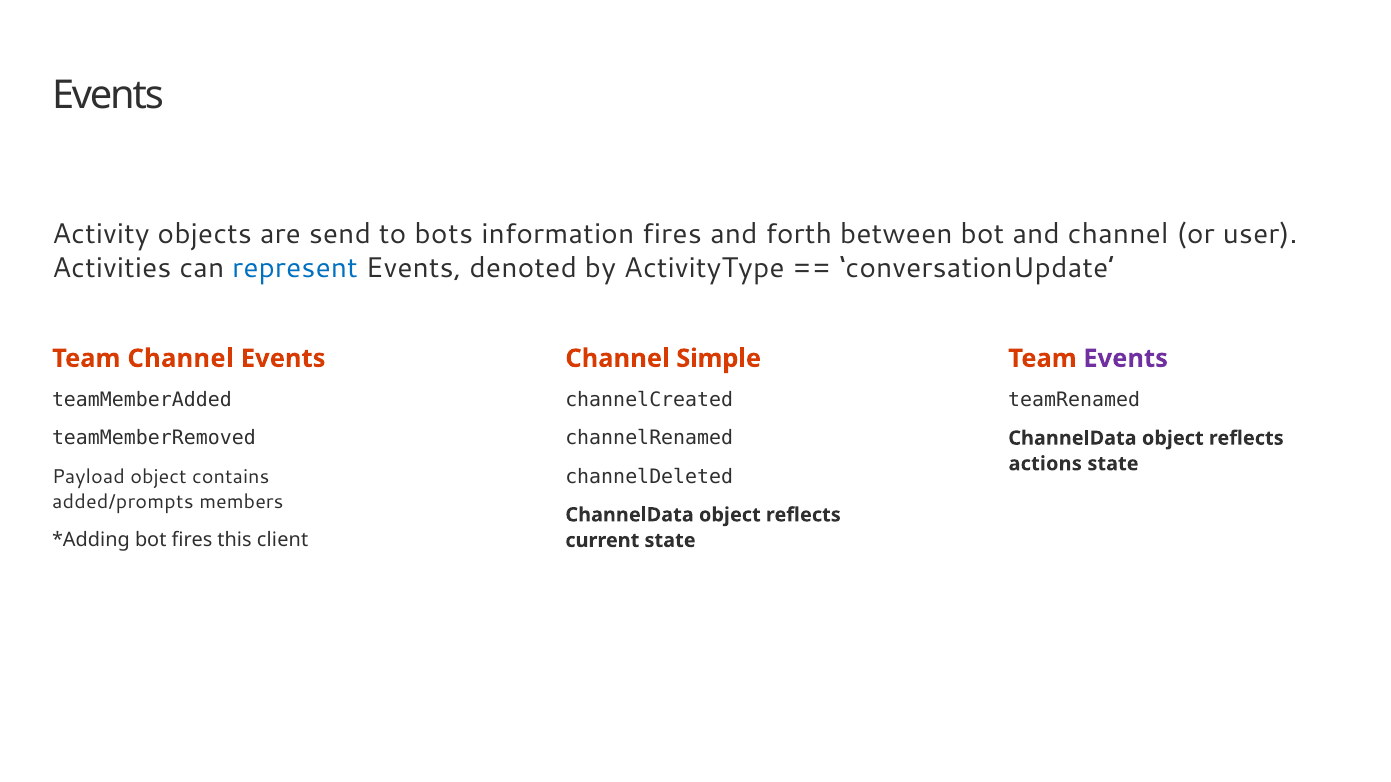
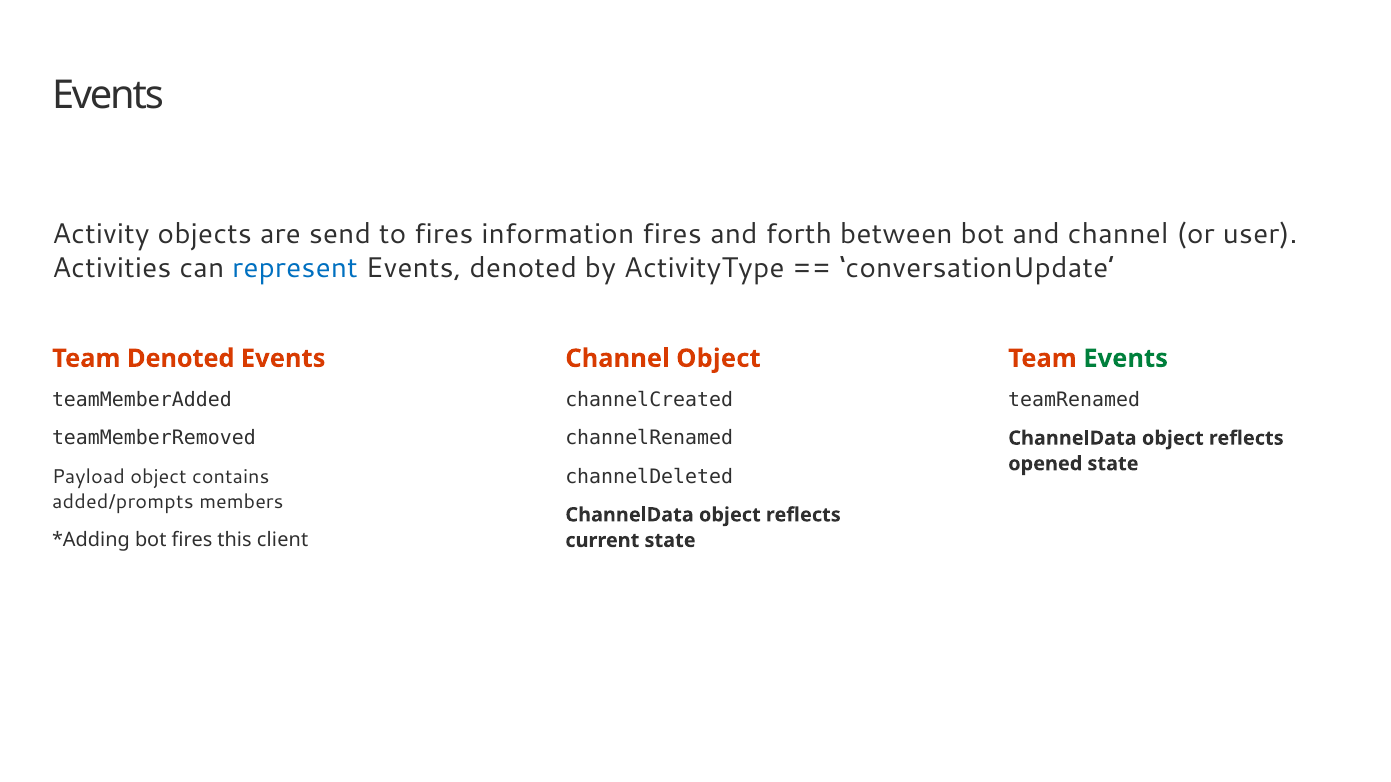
to bots: bots -> fires
Team Channel: Channel -> Denoted
Channel Simple: Simple -> Object
Events at (1126, 359) colour: purple -> green
actions: actions -> opened
